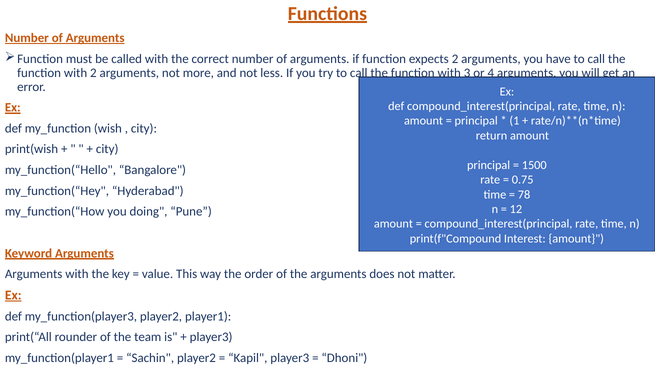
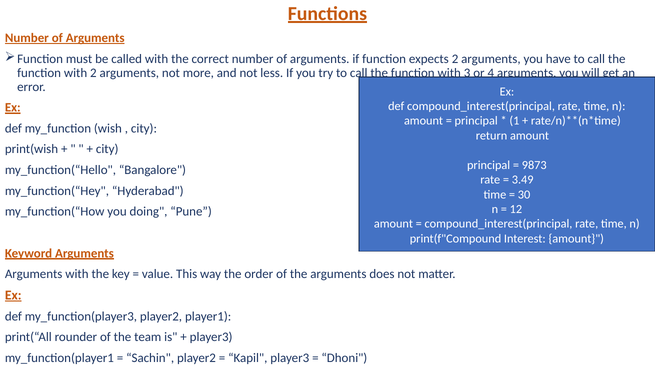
1500: 1500 -> 9873
0.75: 0.75 -> 3.49
78: 78 -> 30
